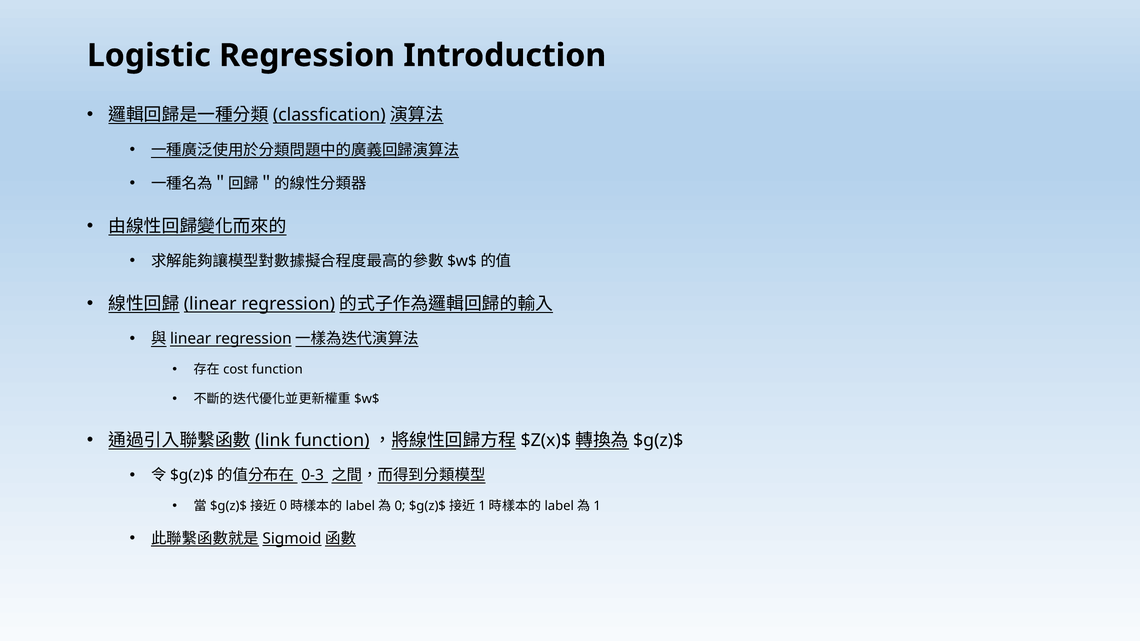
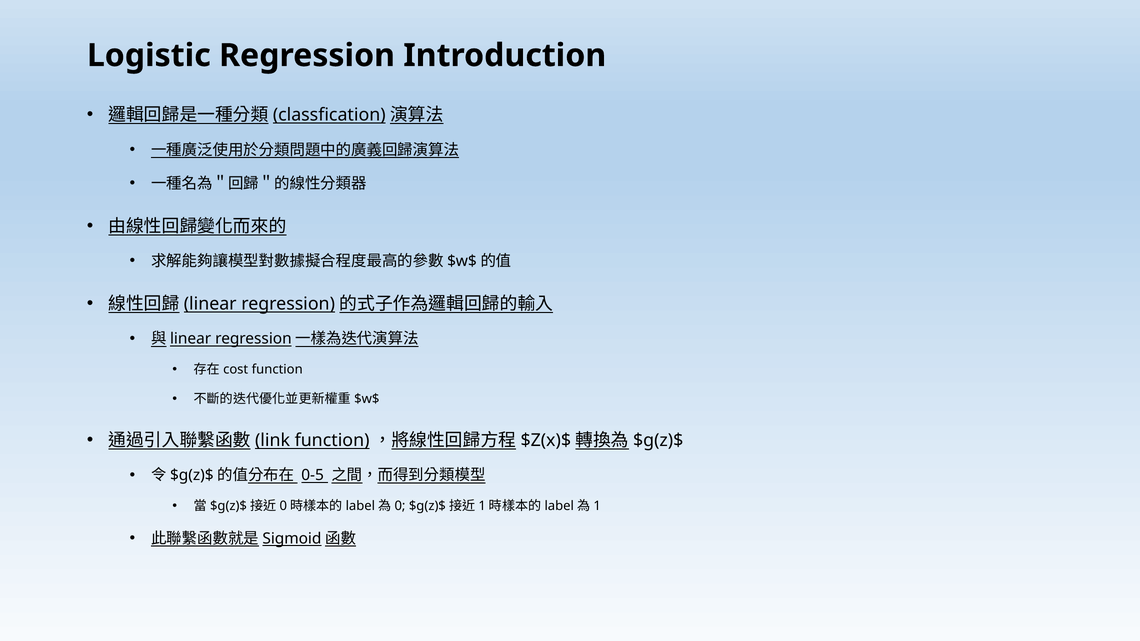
0-3: 0-3 -> 0-5
